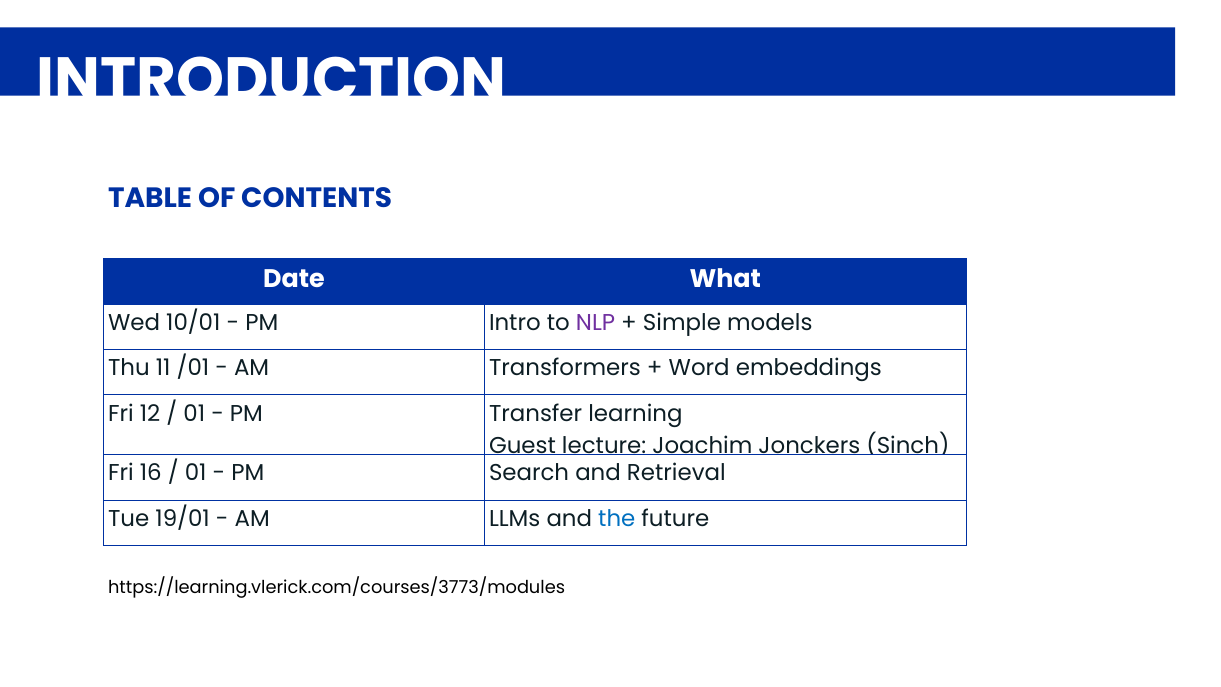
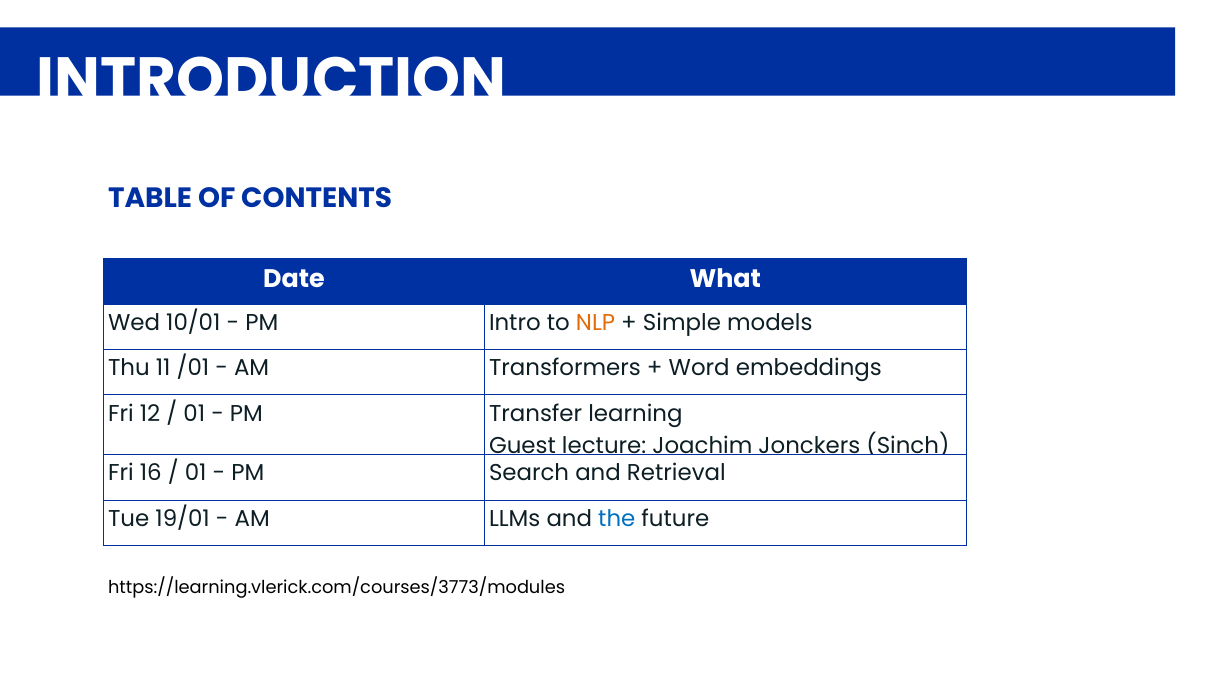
NLP colour: purple -> orange
